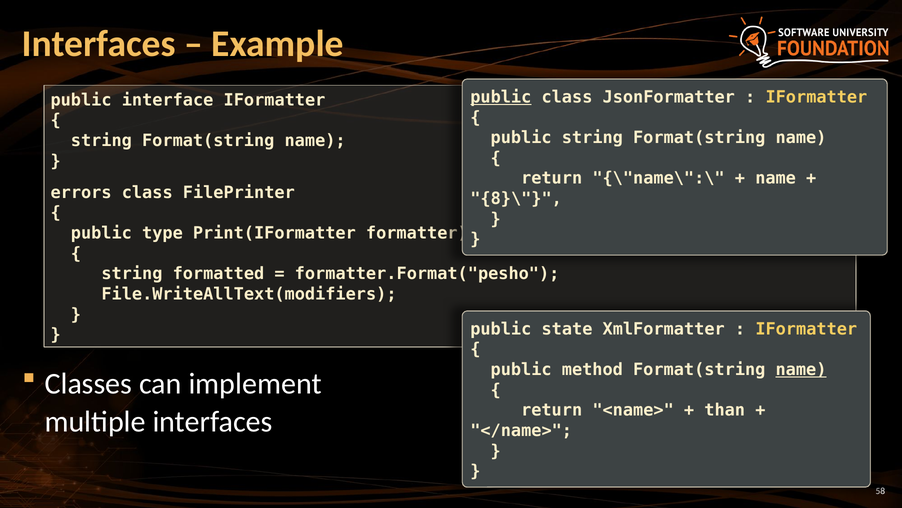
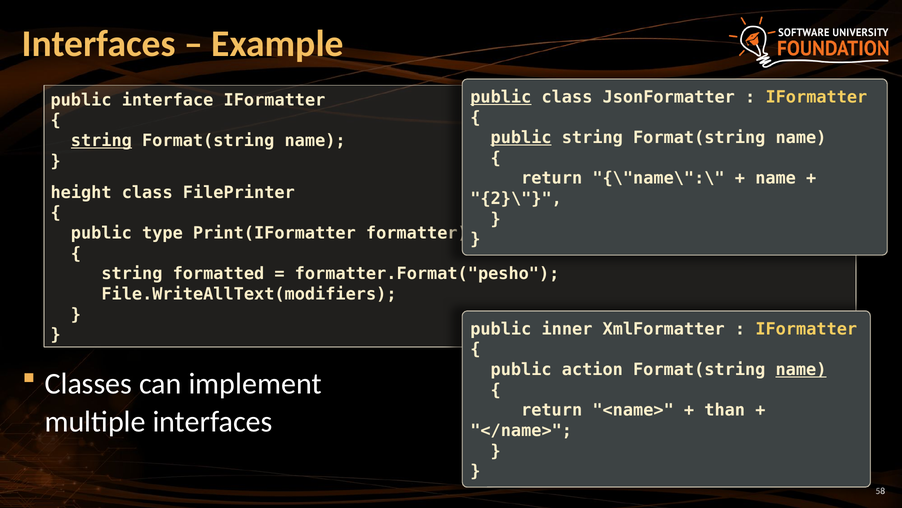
public at (521, 138) underline: none -> present
string at (101, 140) underline: none -> present
errors: errors -> height
8}\: 8}\ -> 2}\
state: state -> inner
method: method -> action
